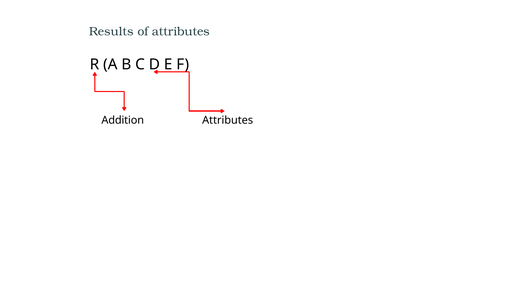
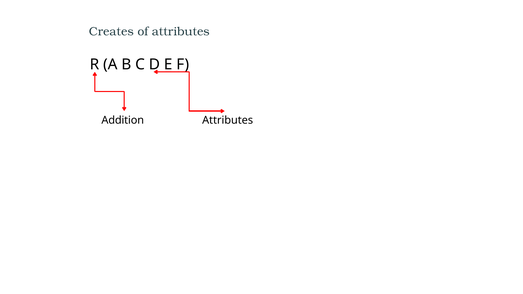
Results: Results -> Creates
